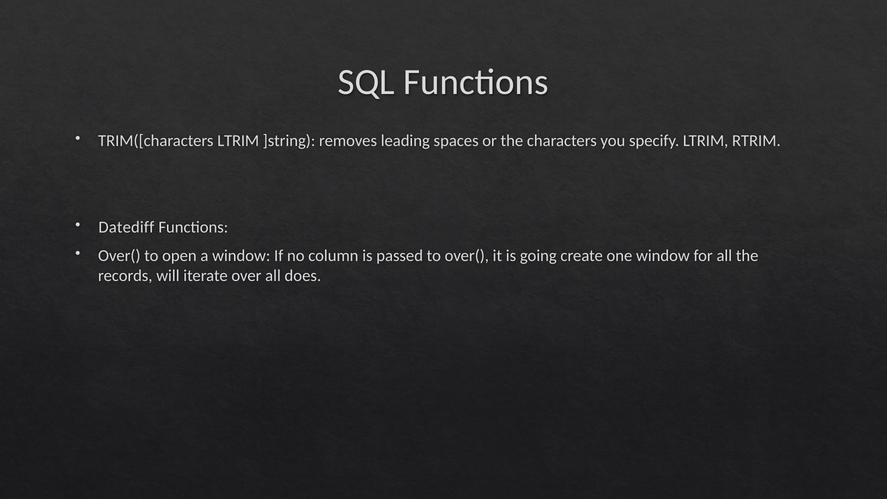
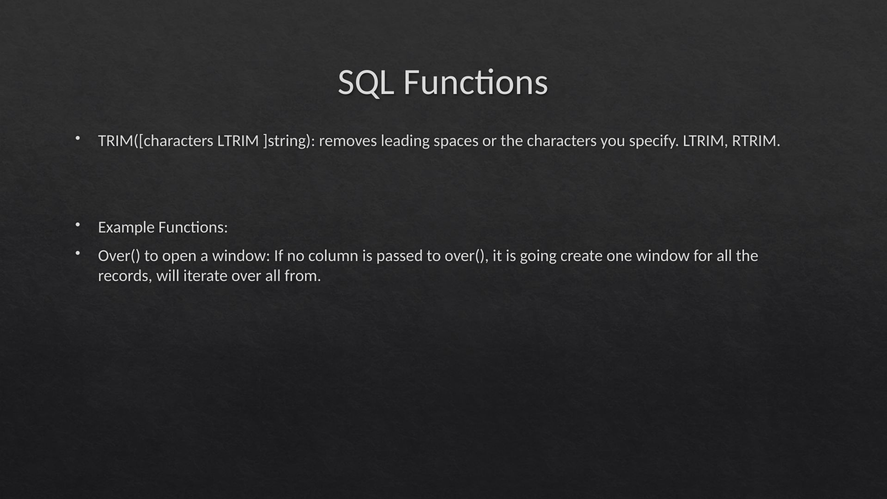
Datediff: Datediff -> Example
does: does -> from
